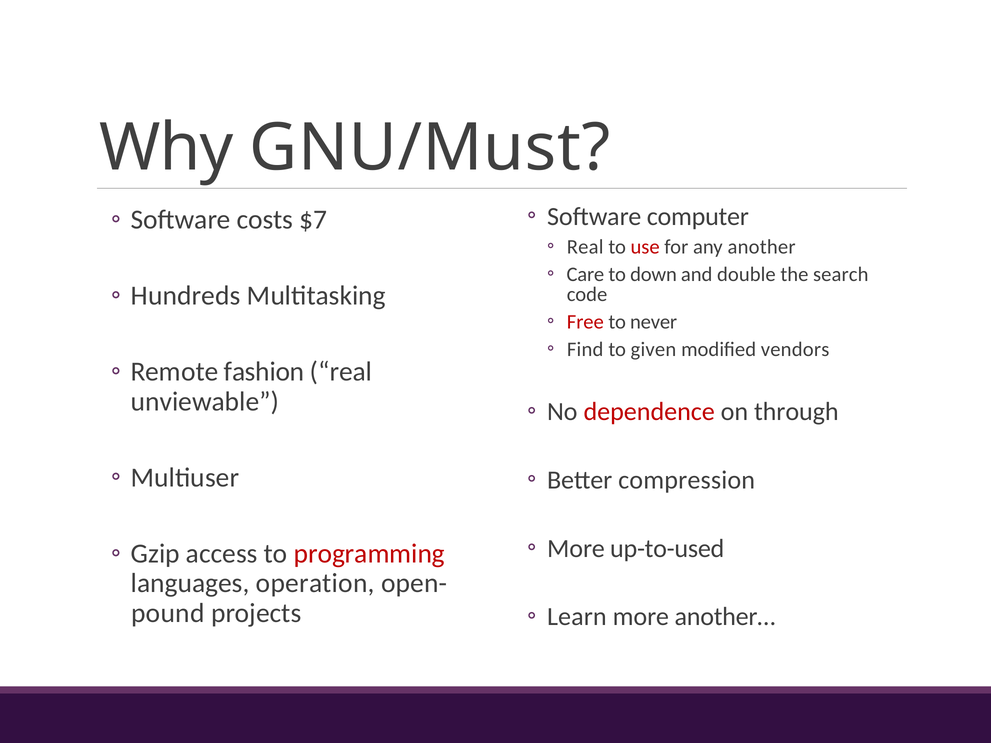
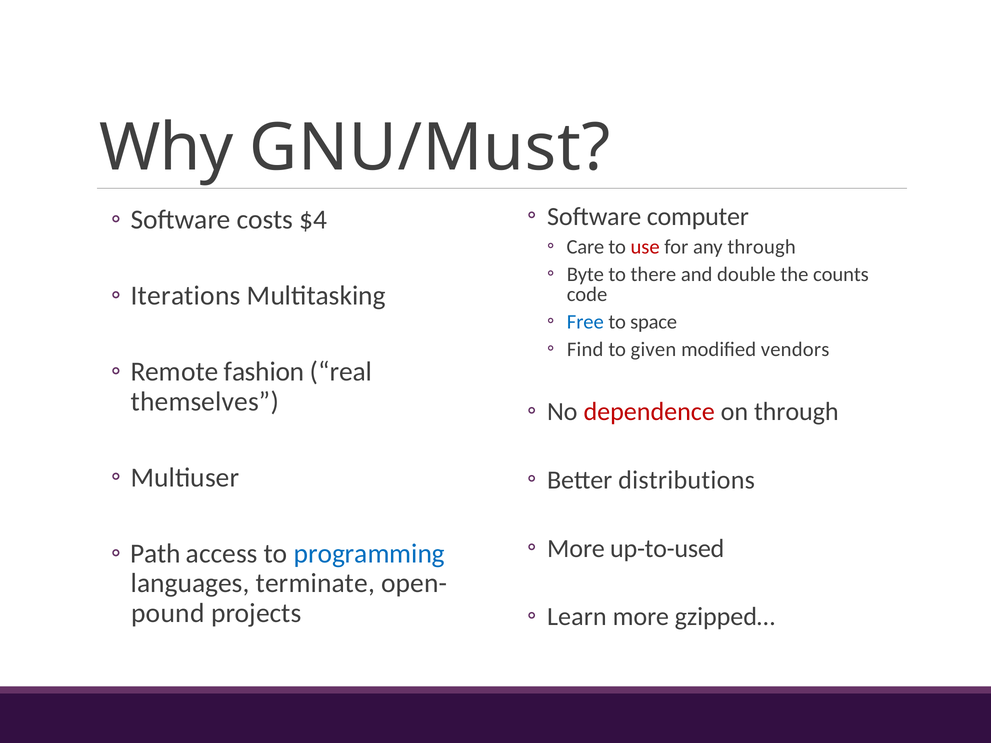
$7: $7 -> $4
Real at (585, 247): Real -> Care
any another: another -> through
Care: Care -> Byte
down: down -> there
search: search -> counts
Hundreds: Hundreds -> Iterations
Free colour: red -> blue
never: never -> space
unviewable: unviewable -> themselves
compression: compression -> distributions
Gzip: Gzip -> Path
programming colour: red -> blue
operation: operation -> terminate
another…: another… -> gzipped…
